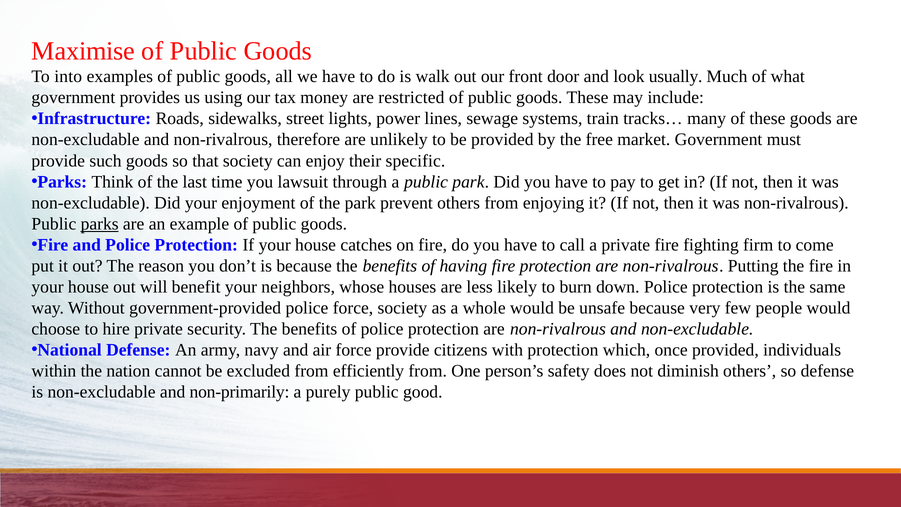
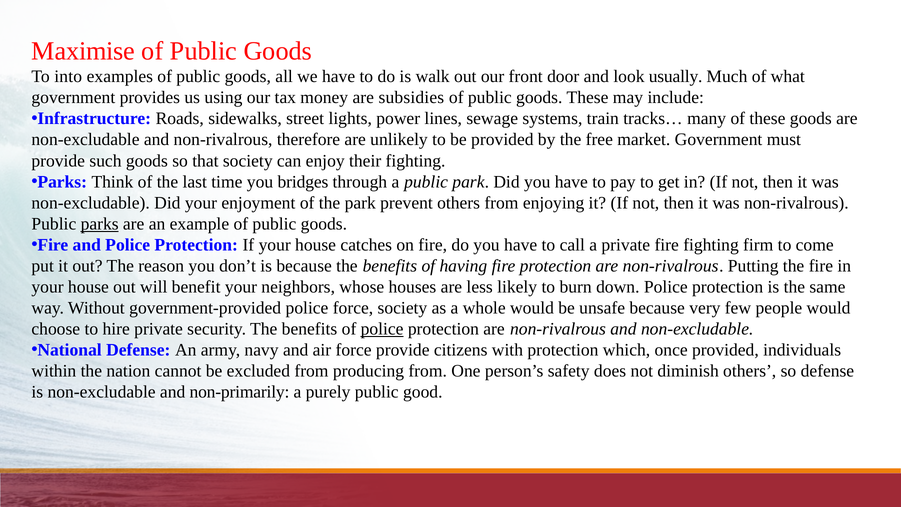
restricted: restricted -> subsidies
their specific: specific -> fighting
lawsuit: lawsuit -> bridges
police at (382, 329) underline: none -> present
efficiently: efficiently -> producing
